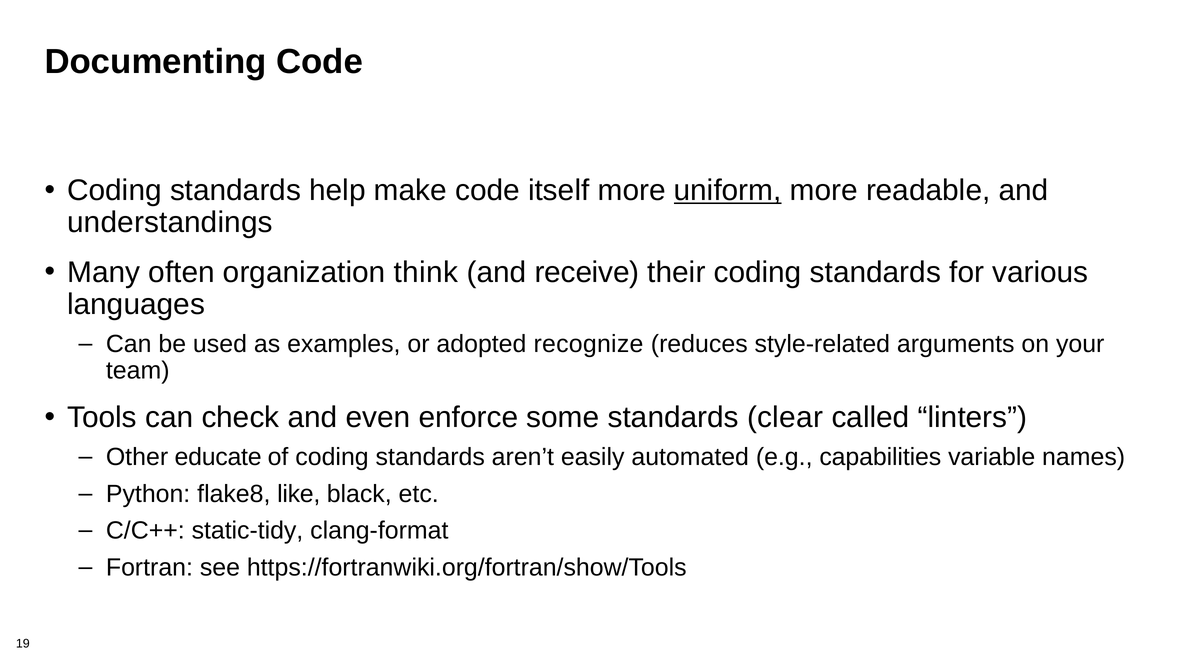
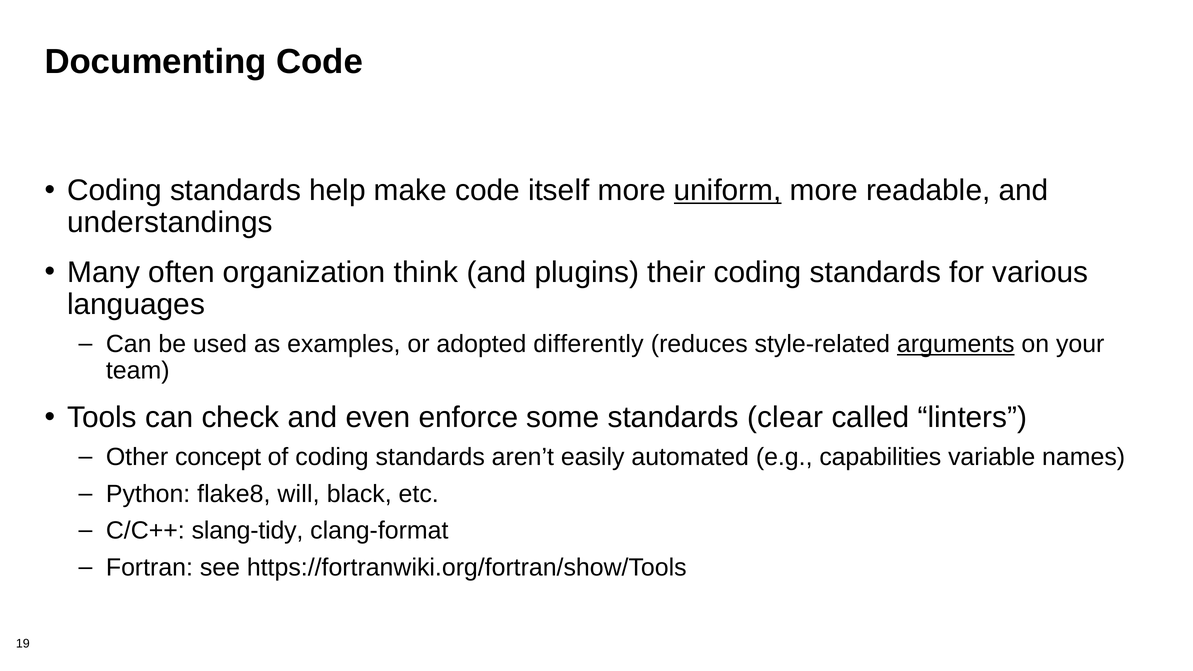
receive: receive -> plugins
recognize: recognize -> differently
arguments underline: none -> present
educate: educate -> concept
like: like -> will
static-tidy: static-tidy -> slang-tidy
